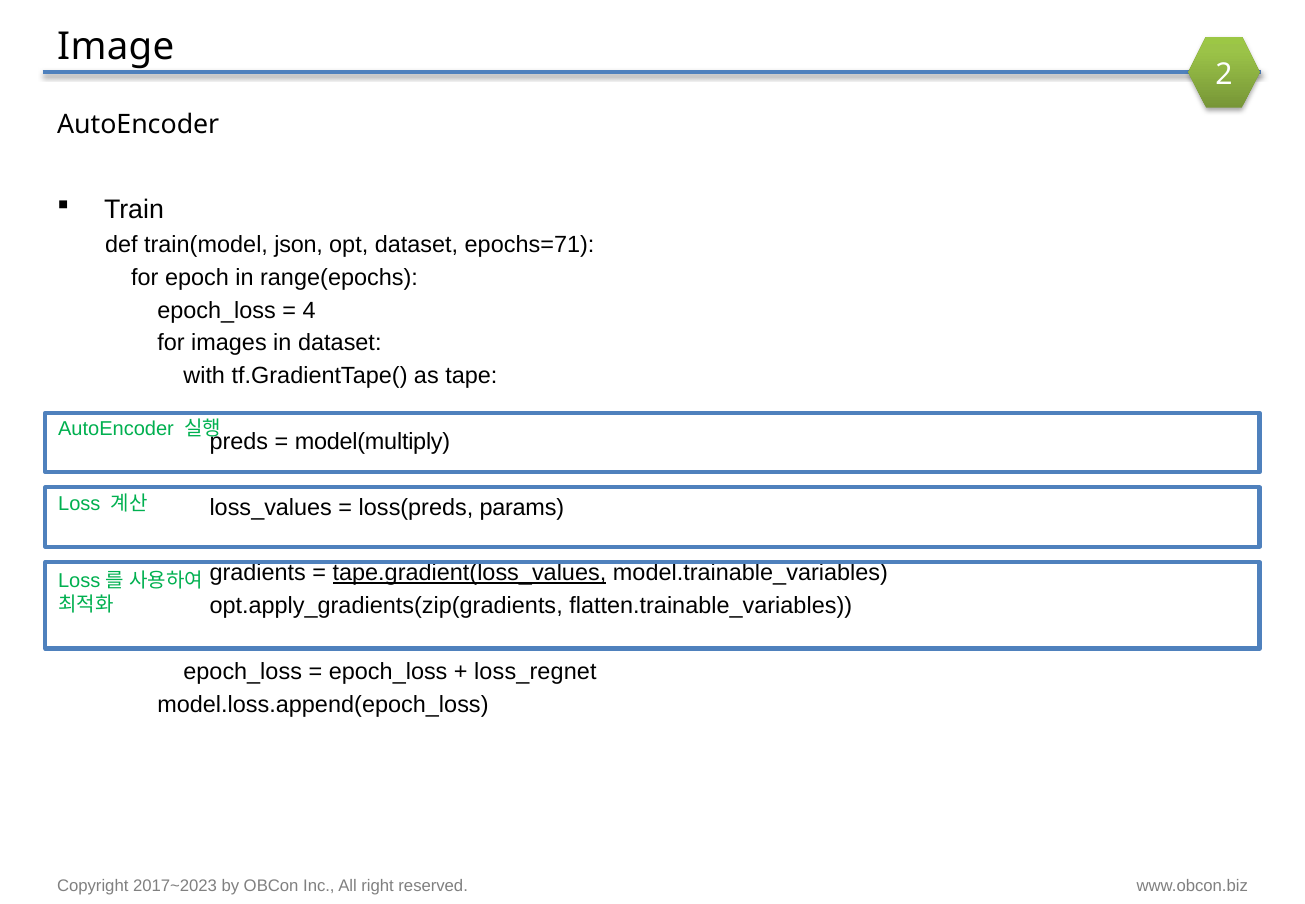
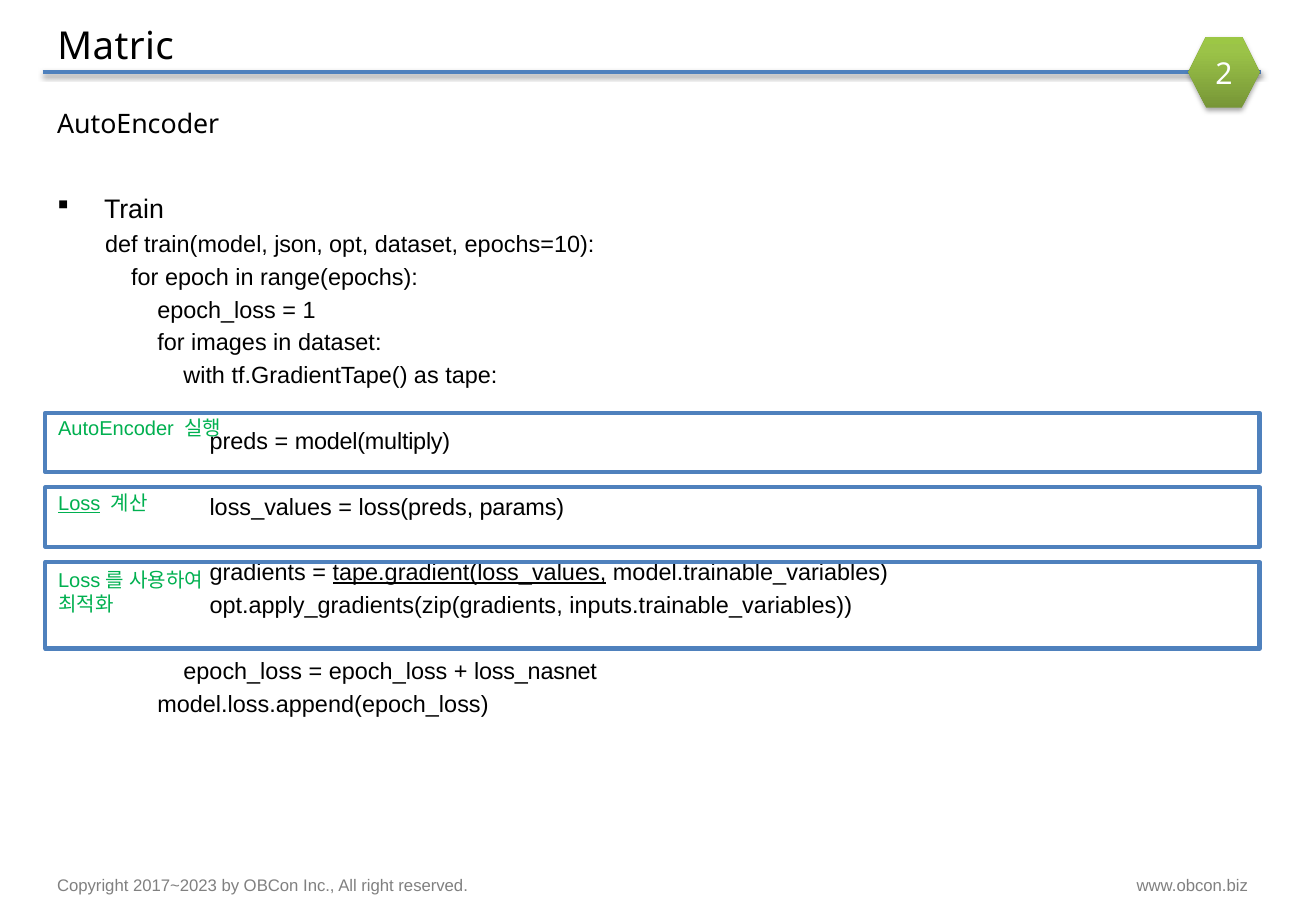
Image: Image -> Matric
epochs=71: epochs=71 -> epochs=10
4: 4 -> 1
Loss underline: none -> present
flatten.trainable_variables: flatten.trainable_variables -> inputs.trainable_variables
loss_regnet: loss_regnet -> loss_nasnet
